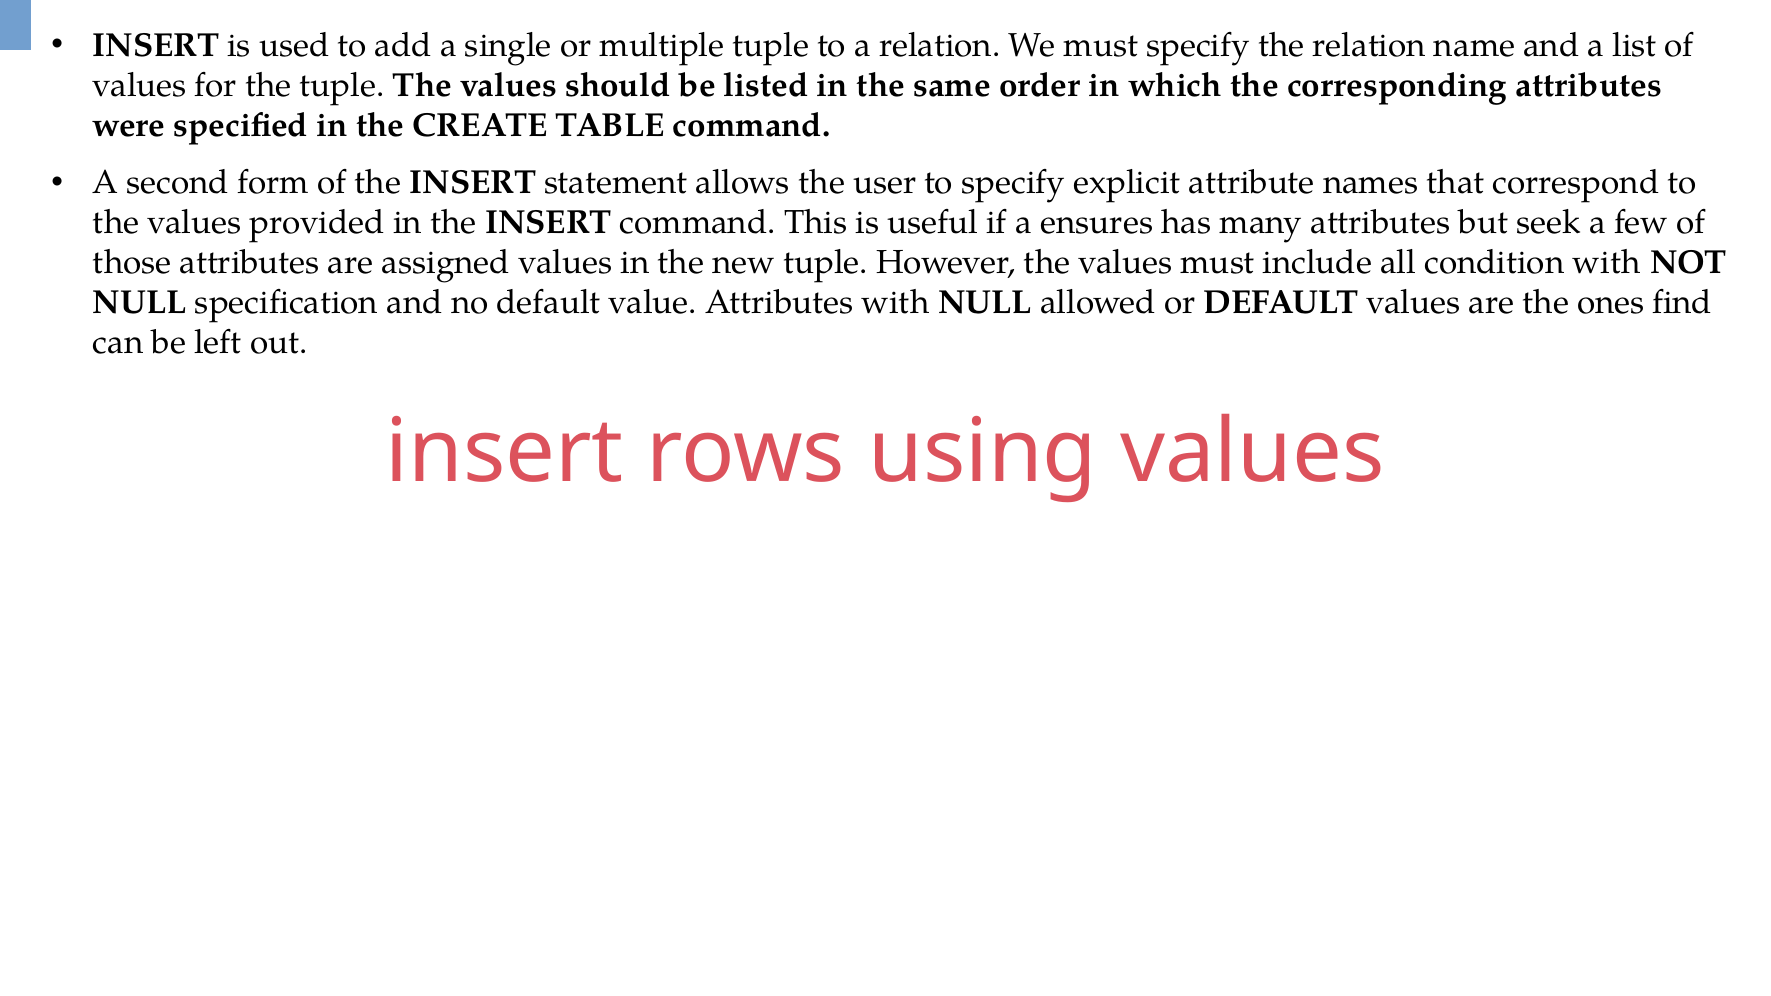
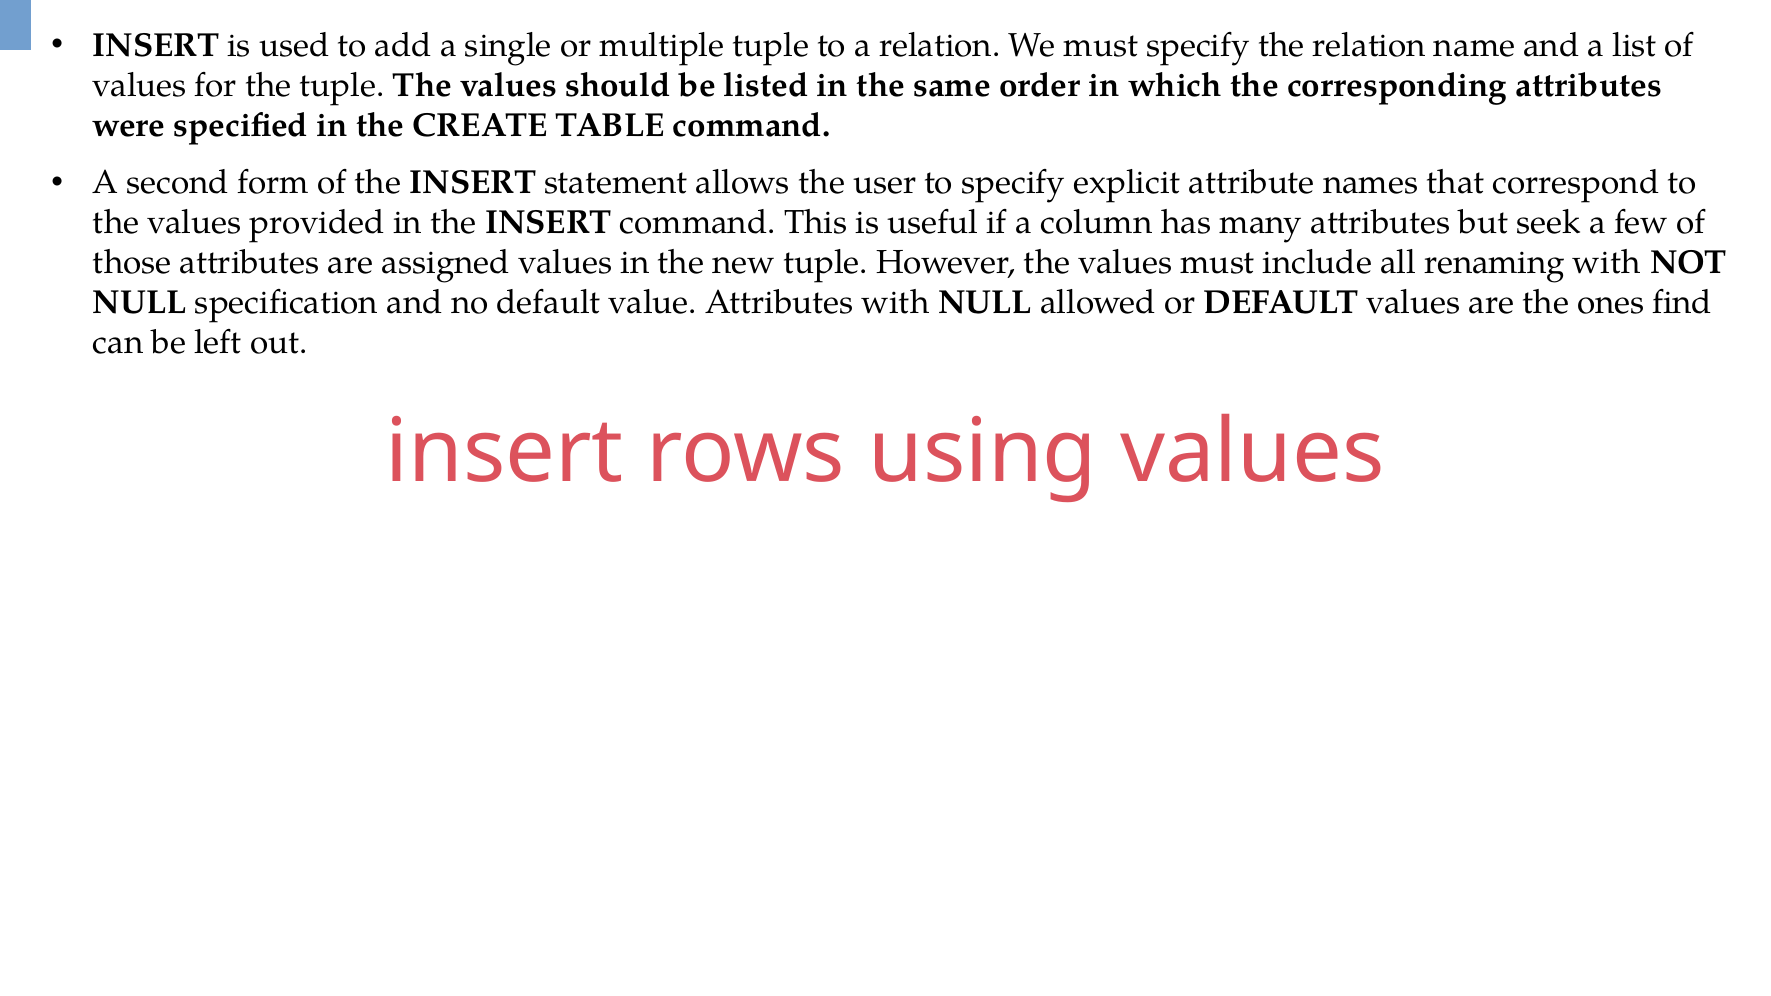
ensures: ensures -> column
condition: condition -> renaming
